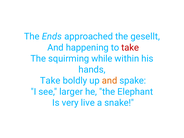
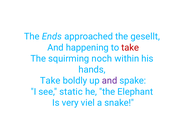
while: while -> noch
and at (110, 81) colour: orange -> purple
larger: larger -> static
live: live -> viel
